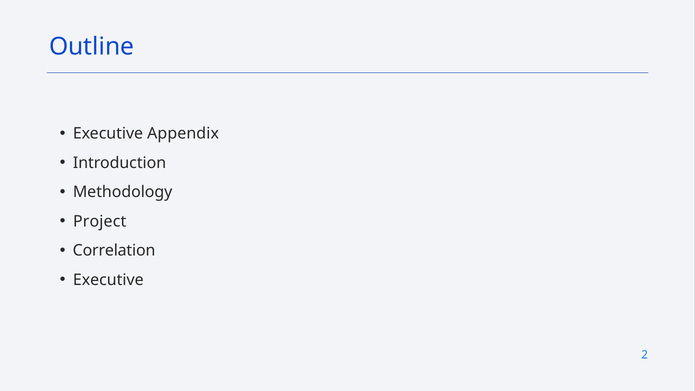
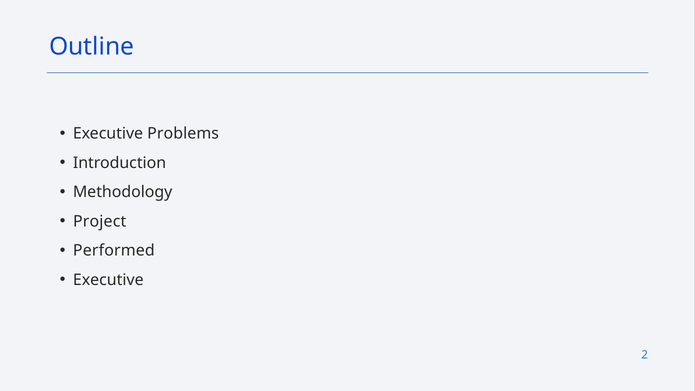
Appendix: Appendix -> Problems
Correlation: Correlation -> Performed
